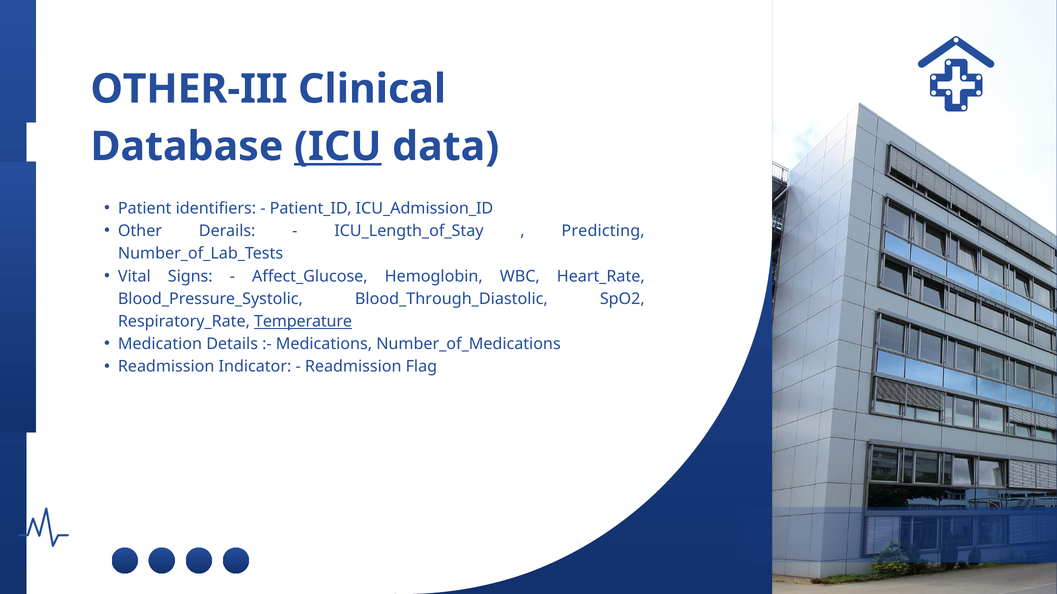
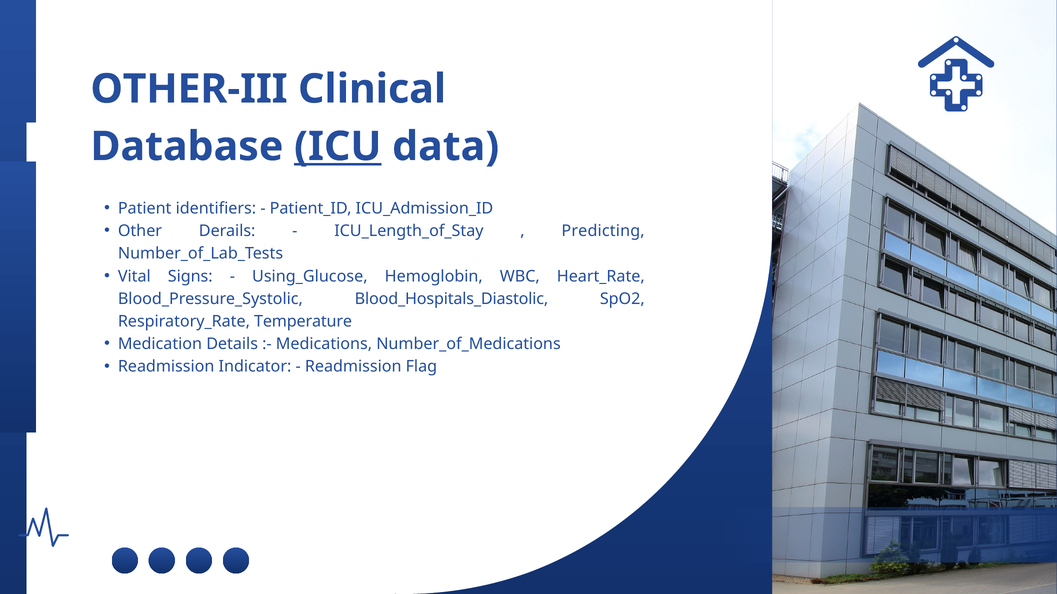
Affect_Glucose: Affect_Glucose -> Using_Glucose
Blood_Through_Diastolic: Blood_Through_Diastolic -> Blood_Hospitals_Diastolic
Temperature underline: present -> none
